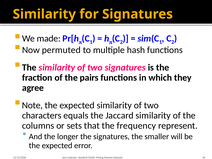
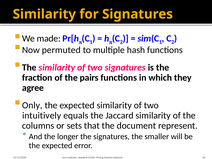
Note: Note -> Only
characters: characters -> intuitively
frequency: frequency -> document
